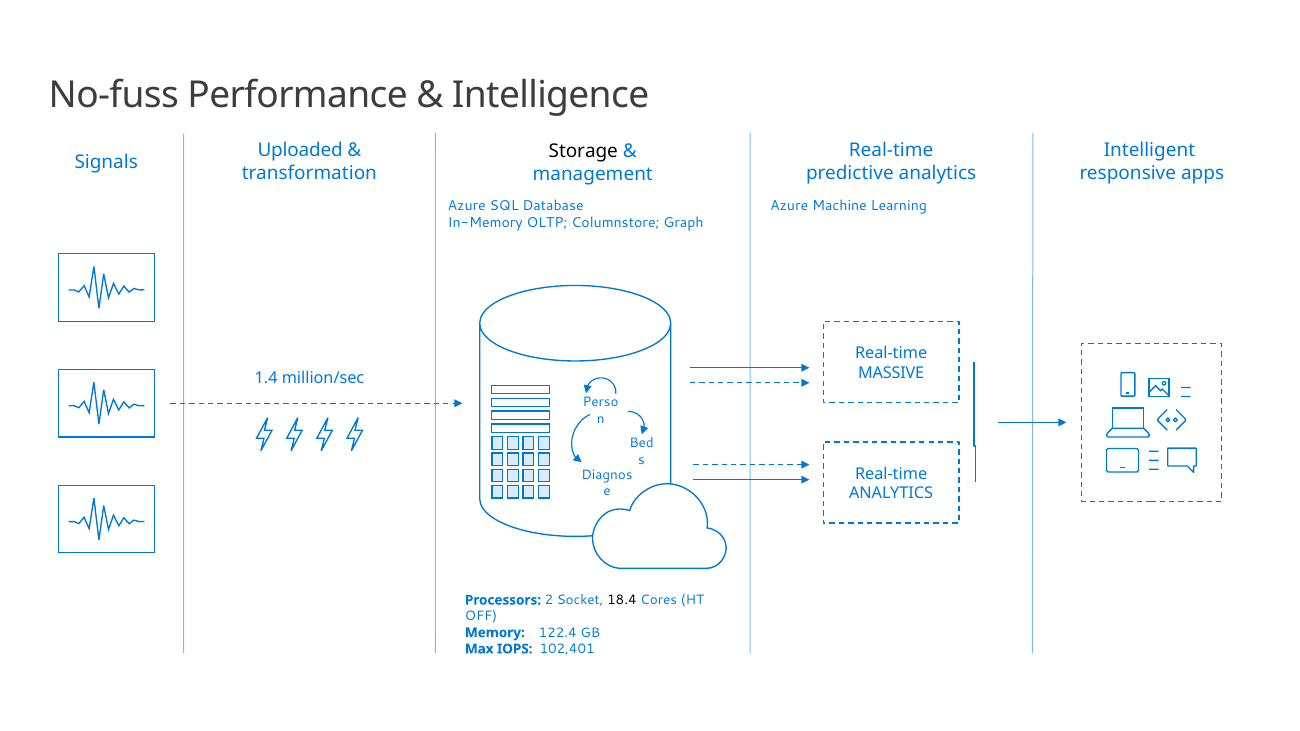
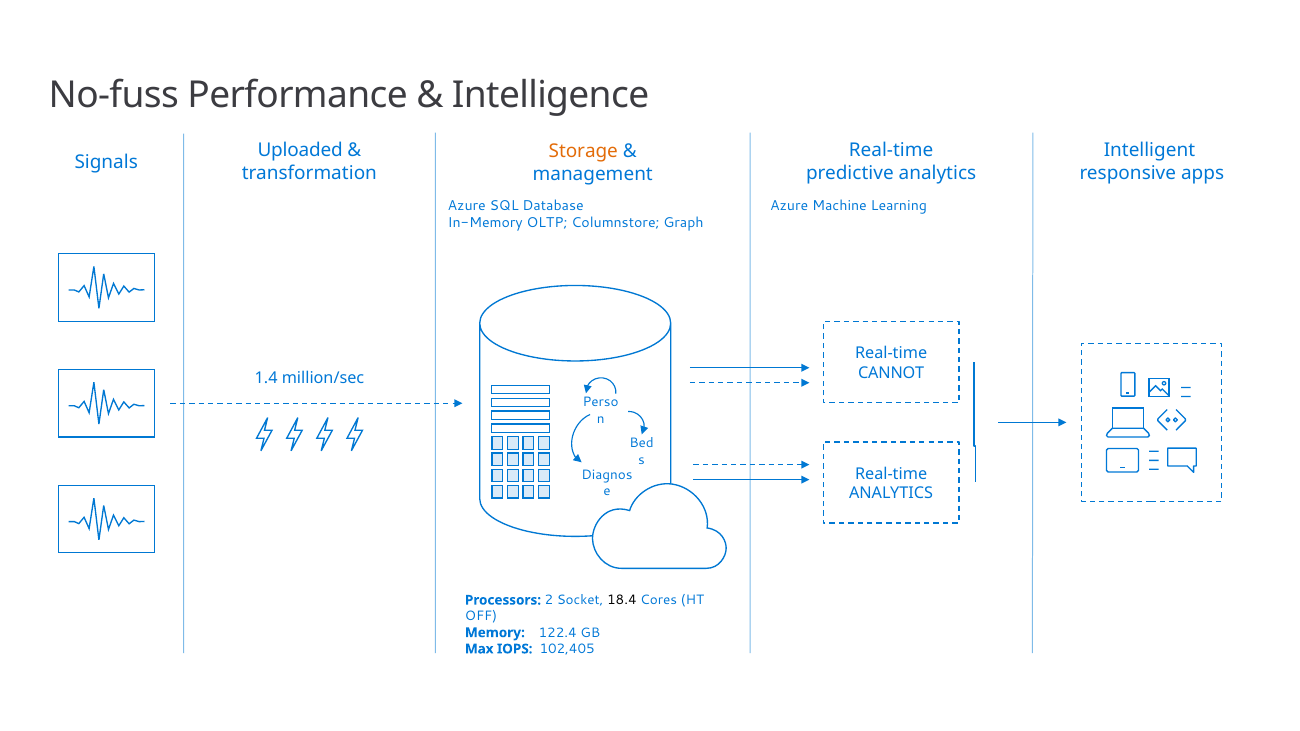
Storage colour: black -> orange
MASSIVE: MASSIVE -> CANNOT
102,401: 102,401 -> 102,405
